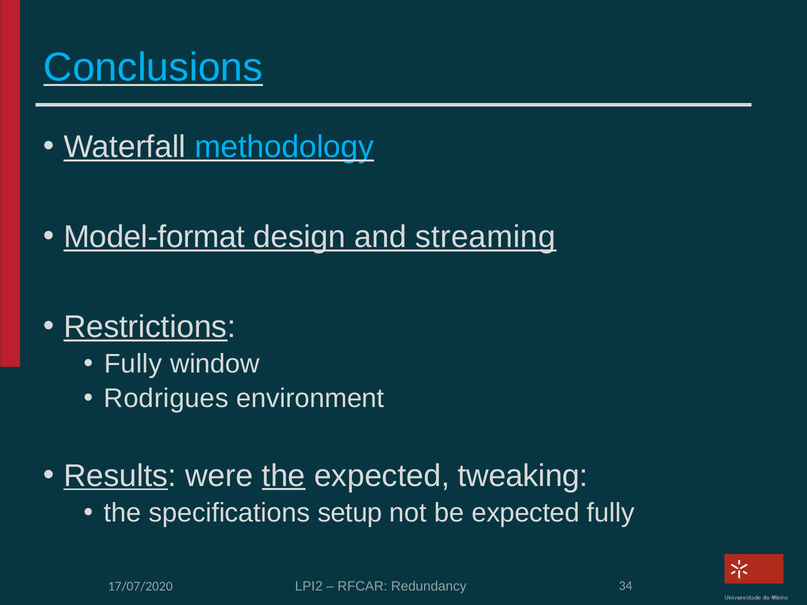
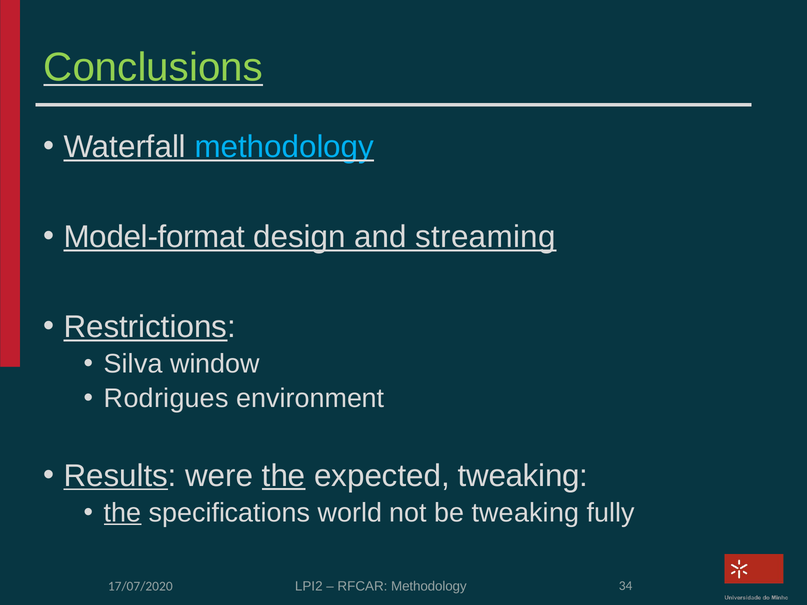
Conclusions colour: light blue -> light green
Fully at (133, 364): Fully -> Silva
the at (123, 513) underline: none -> present
setup: setup -> world
be expected: expected -> tweaking
RFCAR Redundancy: Redundancy -> Methodology
